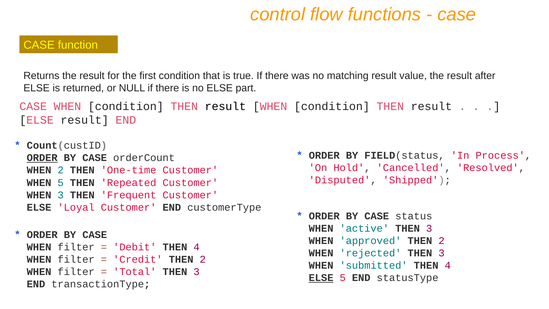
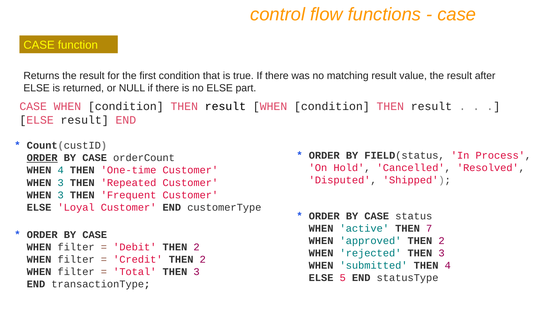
WHEN 2: 2 -> 4
5 at (61, 183): 5 -> 3
active THEN 3: 3 -> 7
Debit THEN 4: 4 -> 2
ELSE at (321, 278) underline: present -> none
